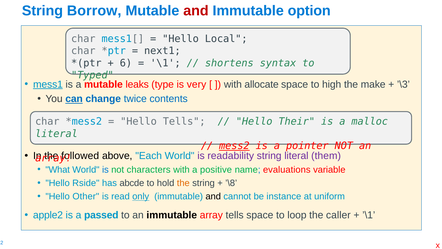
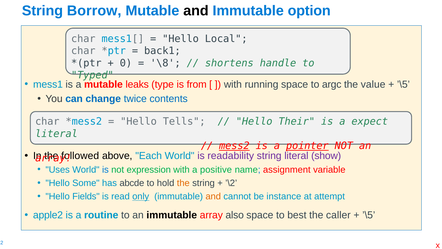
and at (196, 11) colour: red -> black
next1: next1 -> back1
6: 6 -> 0
\1: \1 -> \8
syntax: syntax -> handle
mess1 underline: present -> none
very: very -> from
allocate: allocate -> running
high: high -> argc
make: make -> value
’\3 at (403, 84): ’\3 -> ’\5
can underline: present -> none
malloc: malloc -> expect
pointer underline: none -> present
them: them -> show
What: What -> Uses
characters: characters -> expression
evaluations: evaluations -> assignment
Rside: Rside -> Some
’\8: ’\8 -> ’\2
Other: Other -> Fields
and at (213, 196) colour: black -> orange
uniform: uniform -> attempt
passed: passed -> routine
array tells: tells -> also
loop: loop -> best
’\1 at (369, 215): ’\1 -> ’\5
